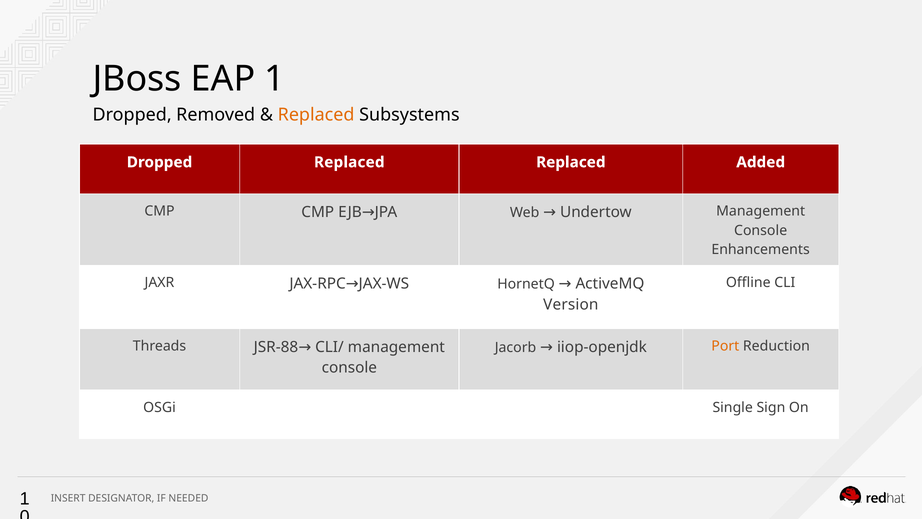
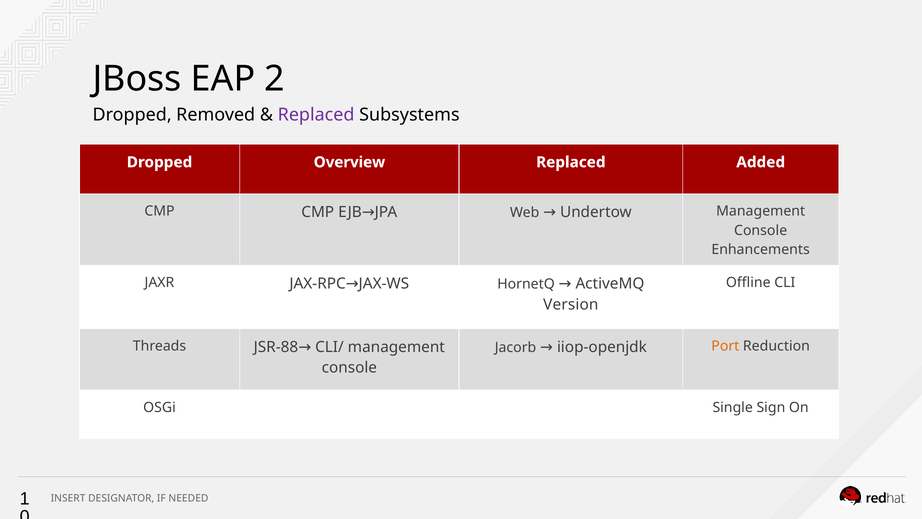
EAP 1: 1 -> 2
Replaced at (316, 115) colour: orange -> purple
Dropped Replaced: Replaced -> Overview
